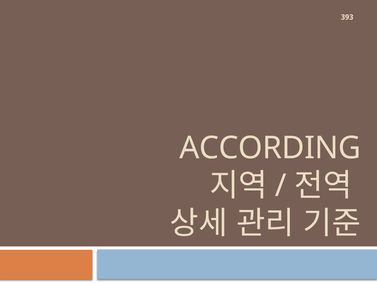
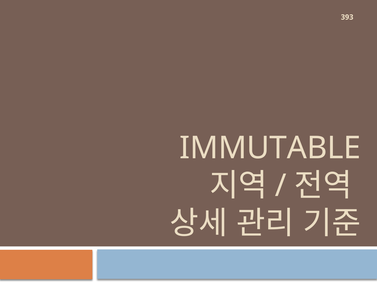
ACCORDING: ACCORDING -> IMMUTABLE
